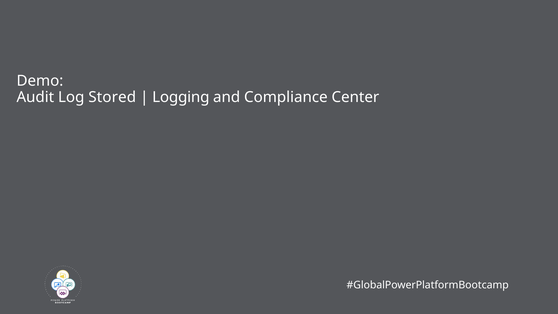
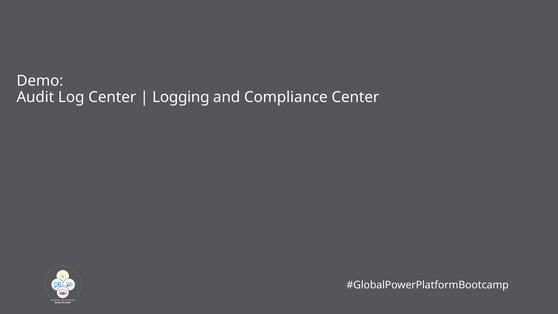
Log Stored: Stored -> Center
